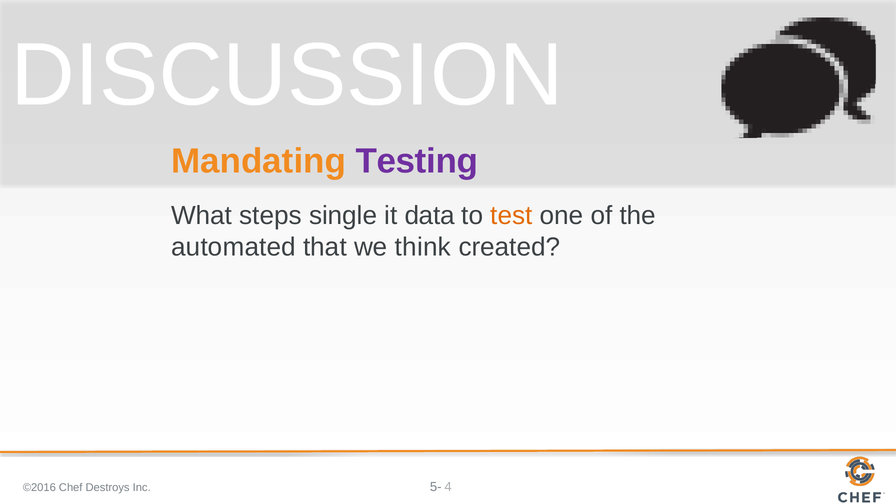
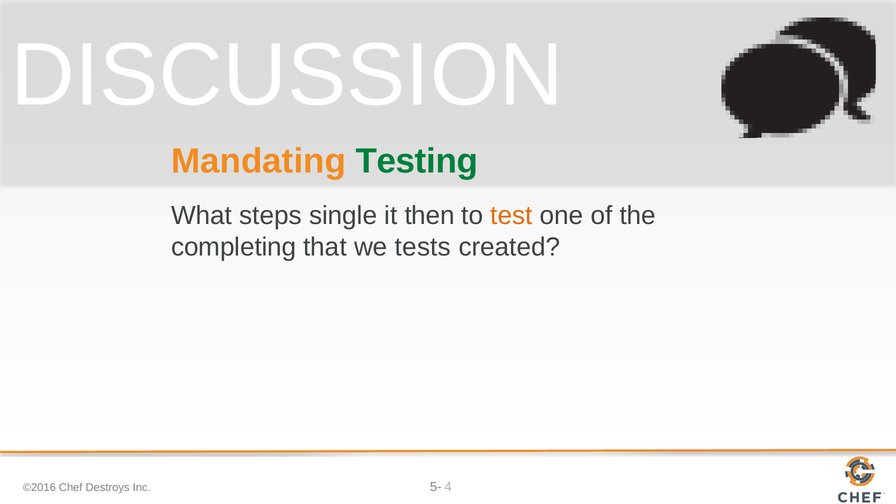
Testing colour: purple -> green
data: data -> then
automated: automated -> completing
think: think -> tests
